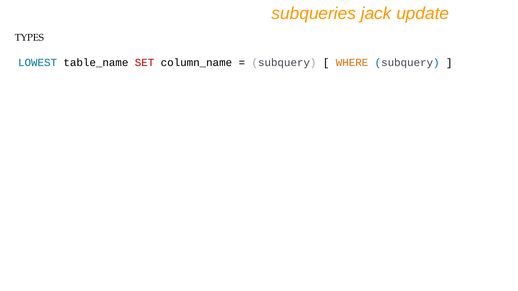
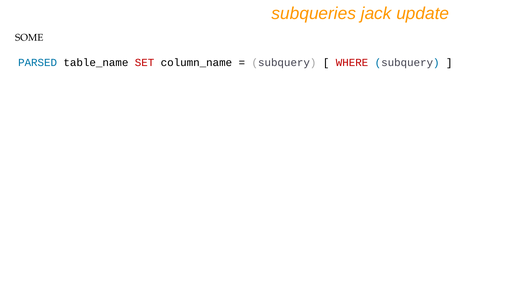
TYPES: TYPES -> SOME
LOWEST: LOWEST -> PARSED
WHERE colour: orange -> red
